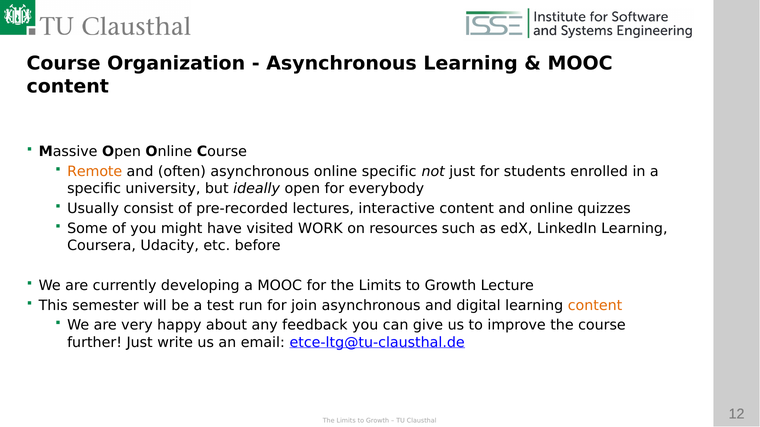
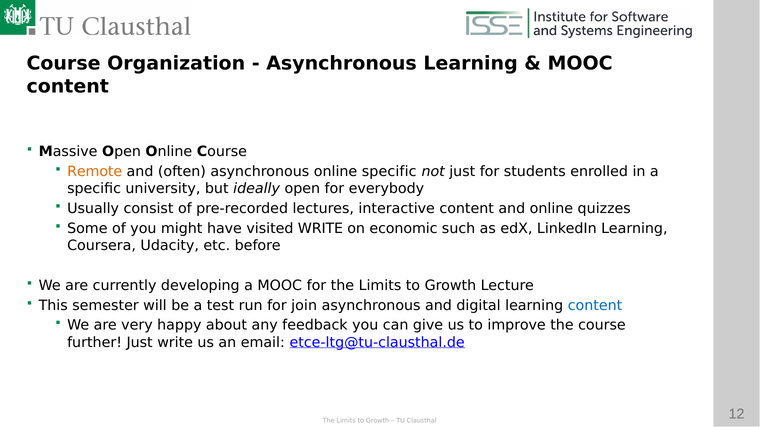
visited WORK: WORK -> WRITE
resources: resources -> economic
content at (595, 306) colour: orange -> blue
